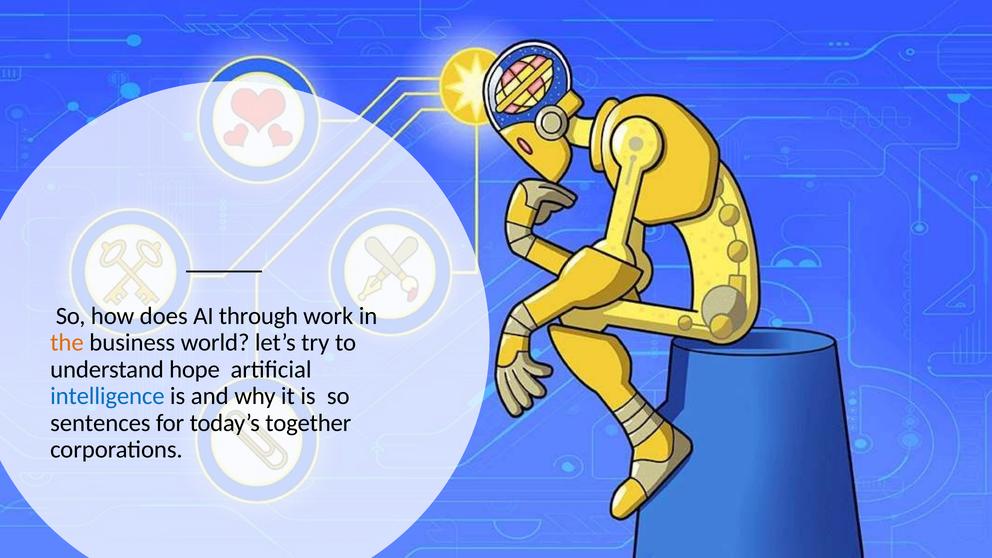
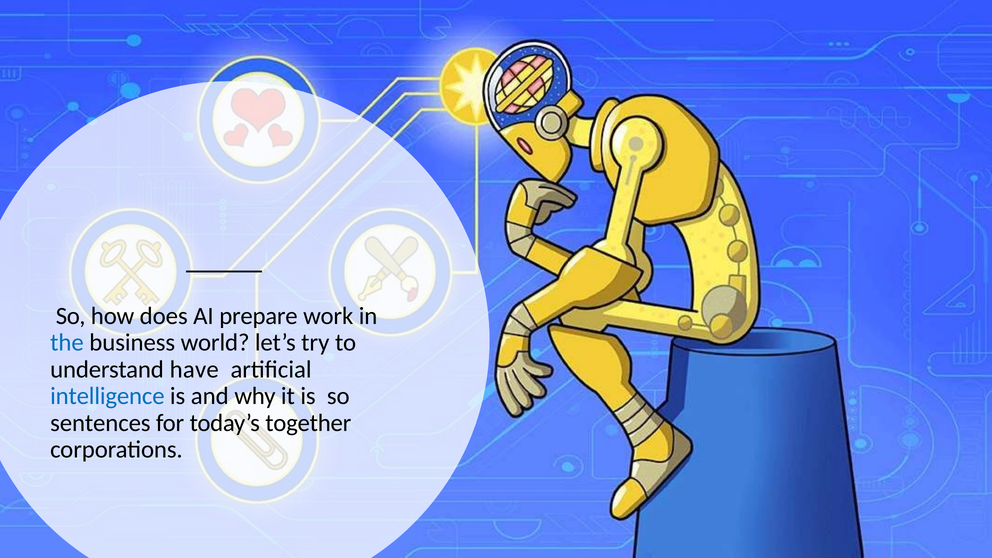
through: through -> prepare
the colour: orange -> blue
hope: hope -> have
